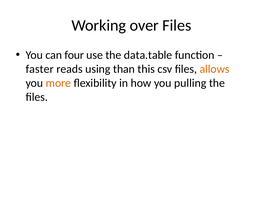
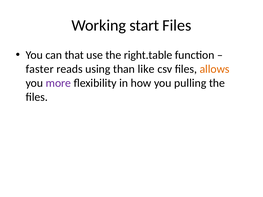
over: over -> start
four: four -> that
data.table: data.table -> right.table
this: this -> like
more colour: orange -> purple
